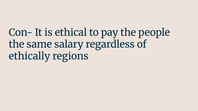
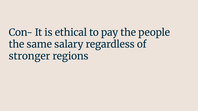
ethically: ethically -> stronger
